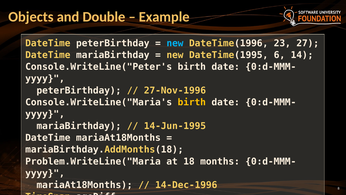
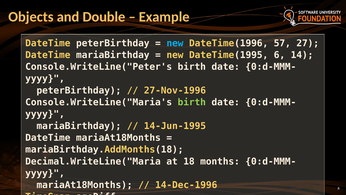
23: 23 -> 57
birth at (192, 102) colour: yellow -> light green
Problem.WriteLine("Maria: Problem.WriteLine("Maria -> Decimal.WriteLine("Maria
